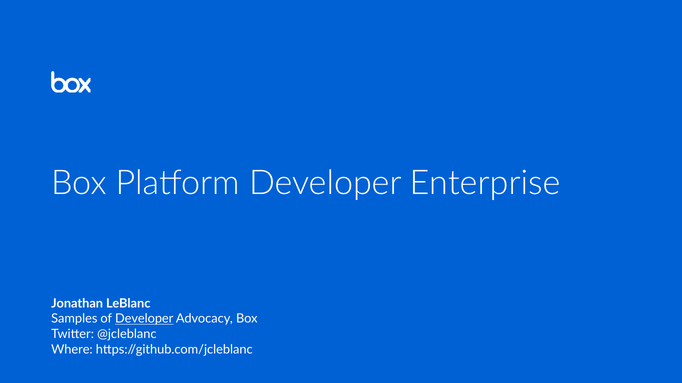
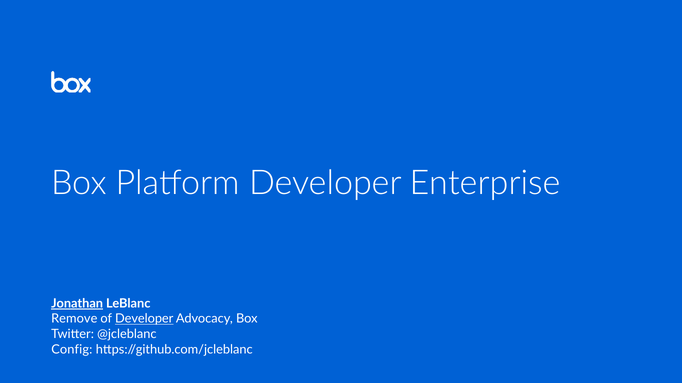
Jonathan underline: none -> present
Samples: Samples -> Remove
Where: Where -> Config
